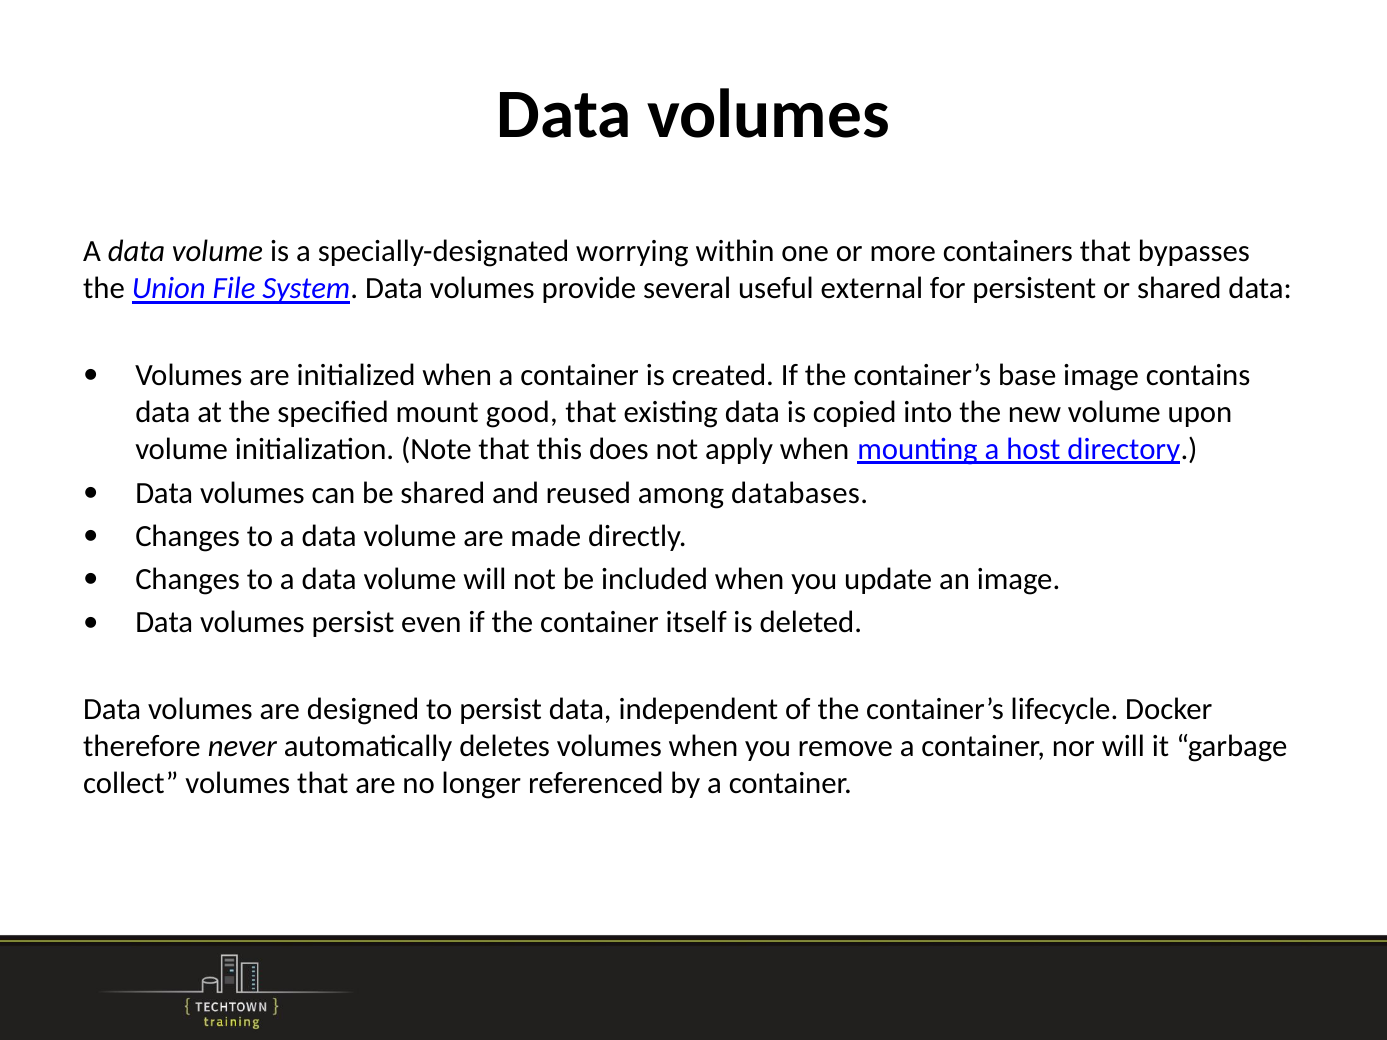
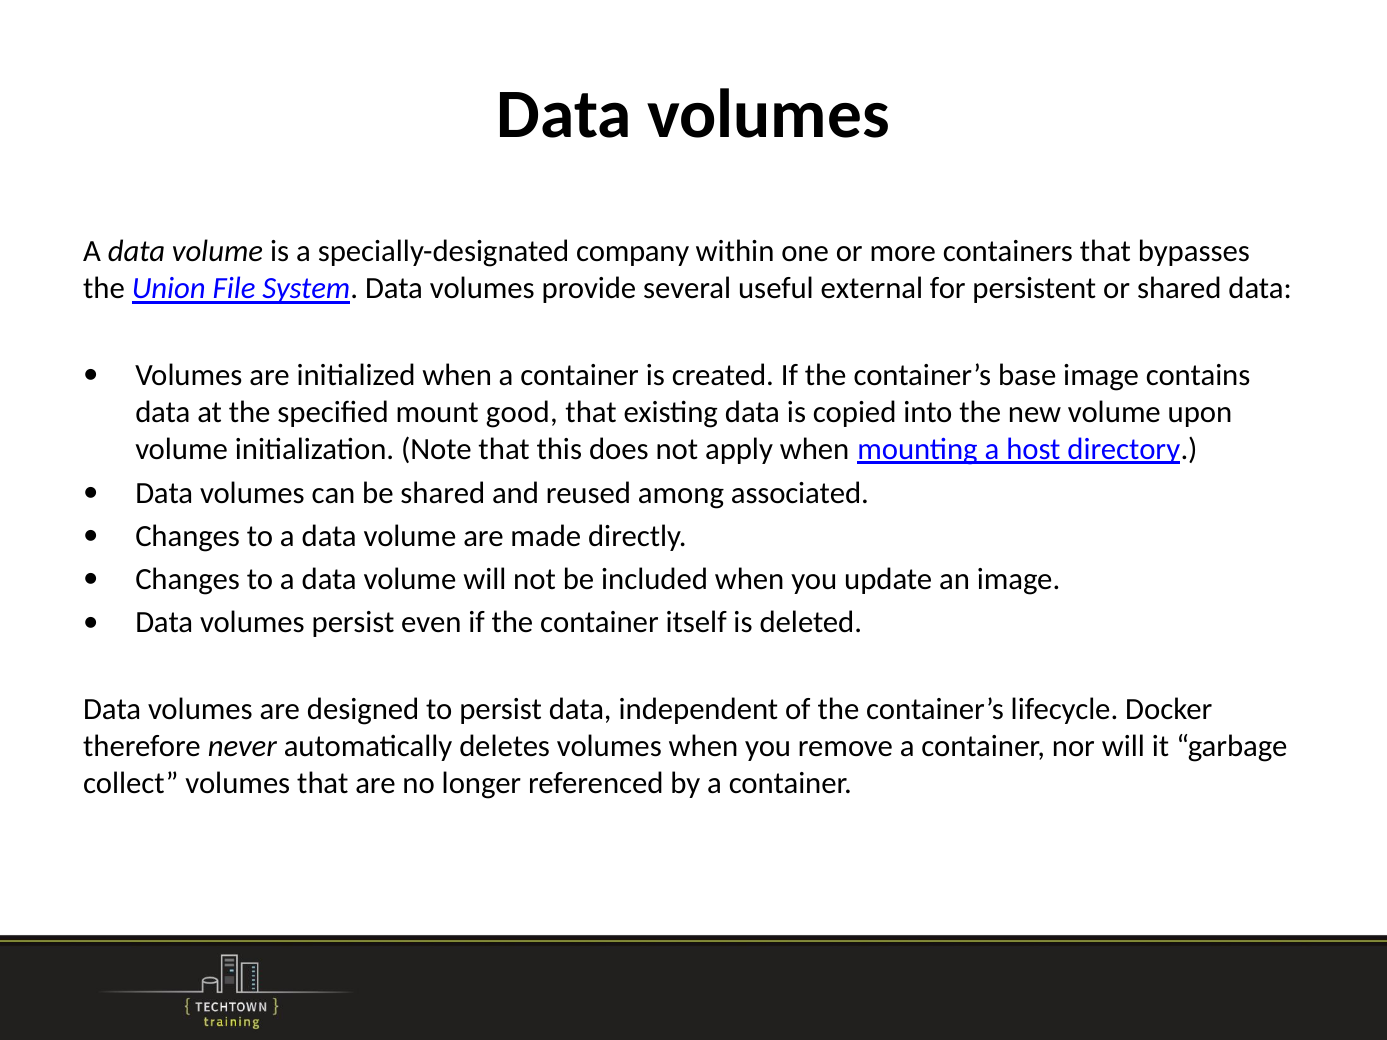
worrying: worrying -> company
databases: databases -> associated
